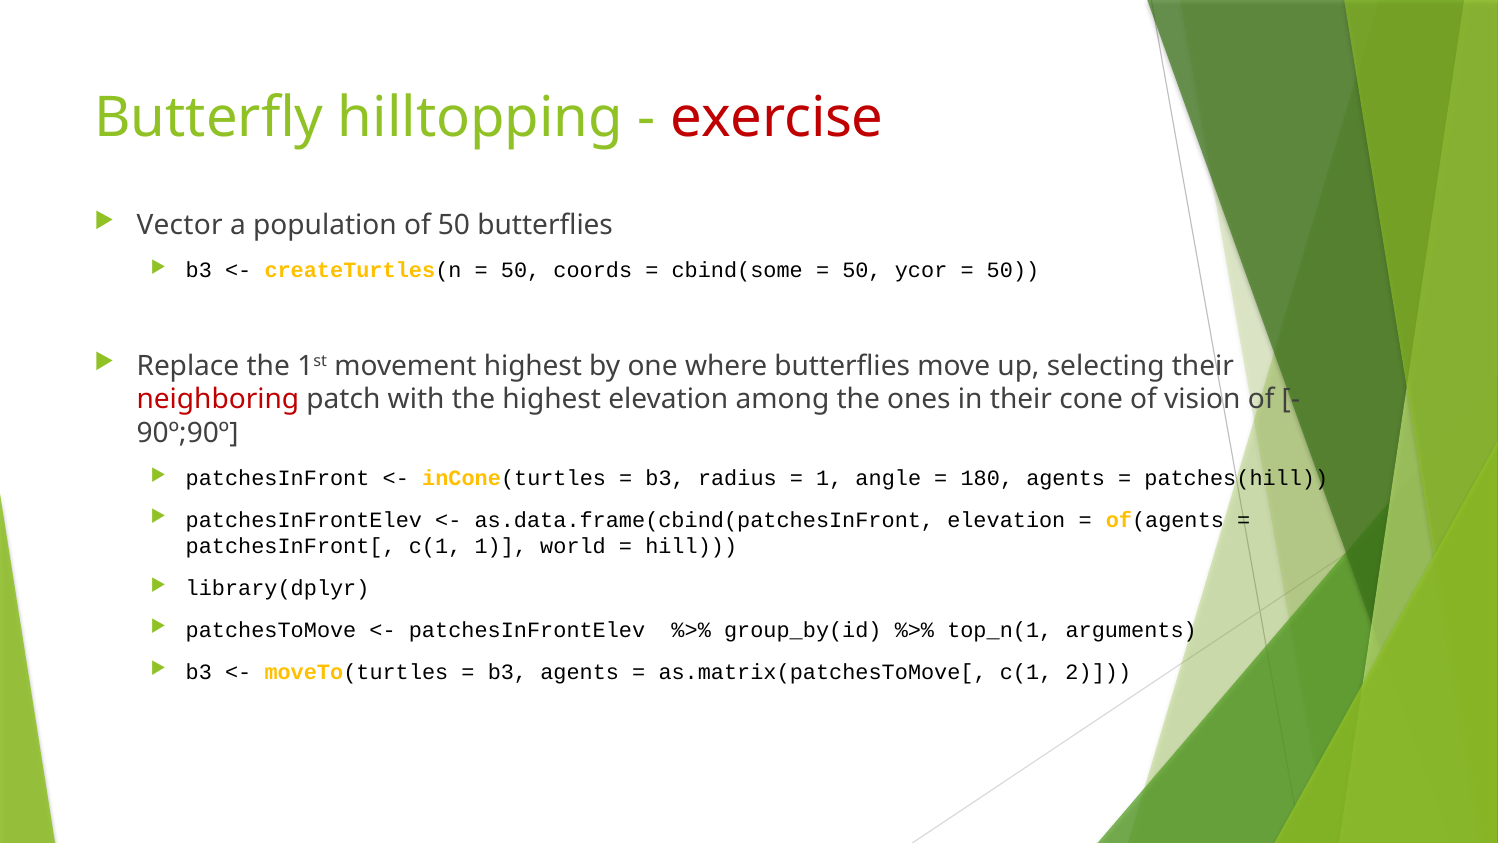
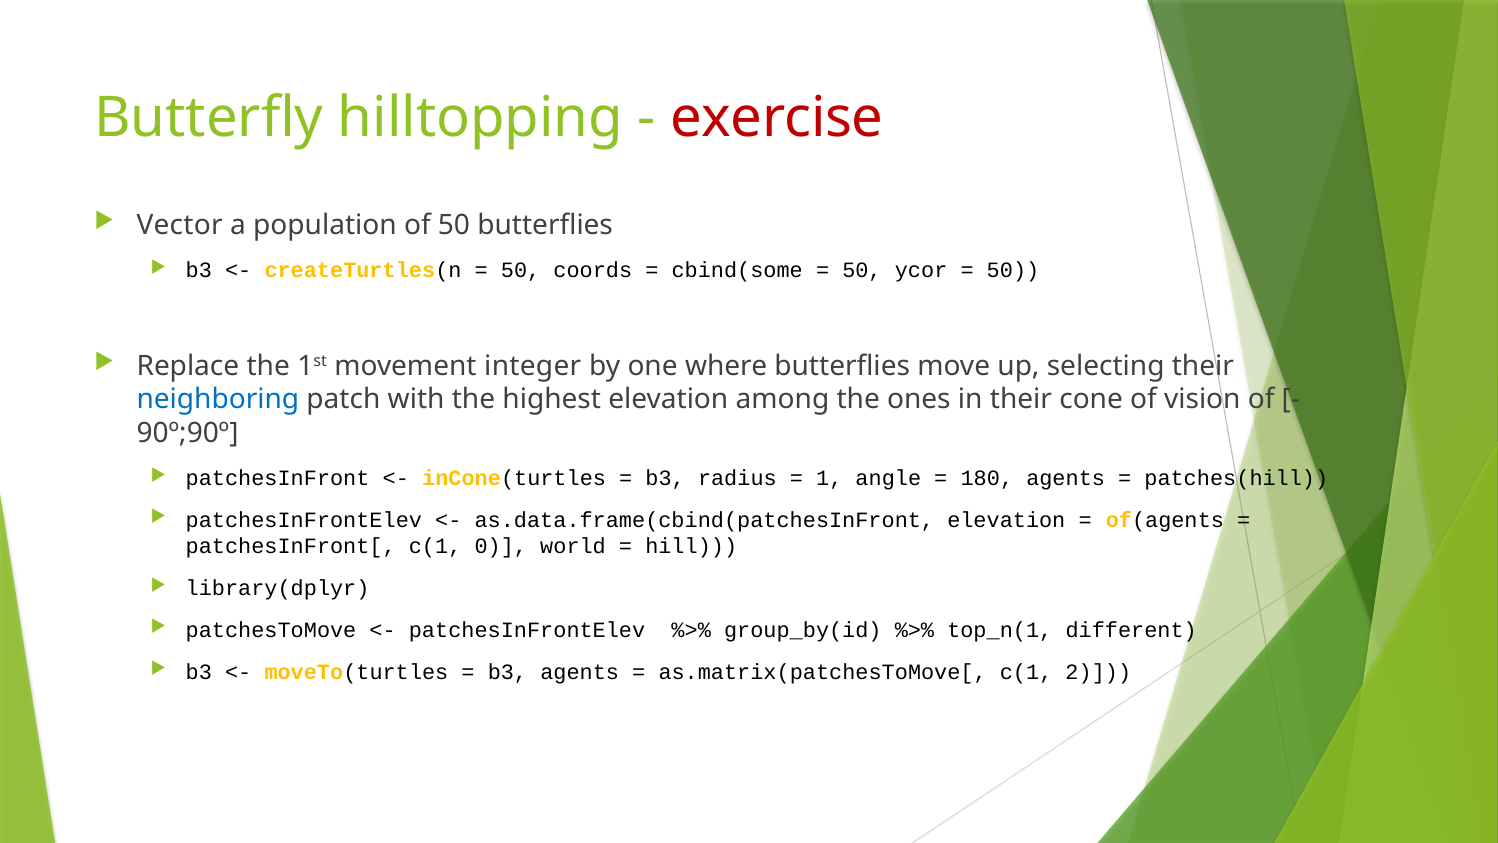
movement highest: highest -> integer
neighboring colour: red -> blue
c(1 1: 1 -> 0
arguments: arguments -> different
